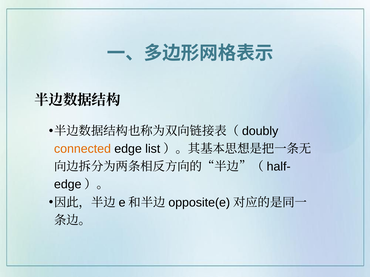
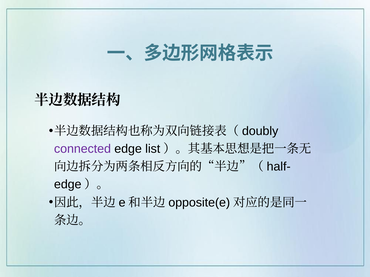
connected colour: orange -> purple
